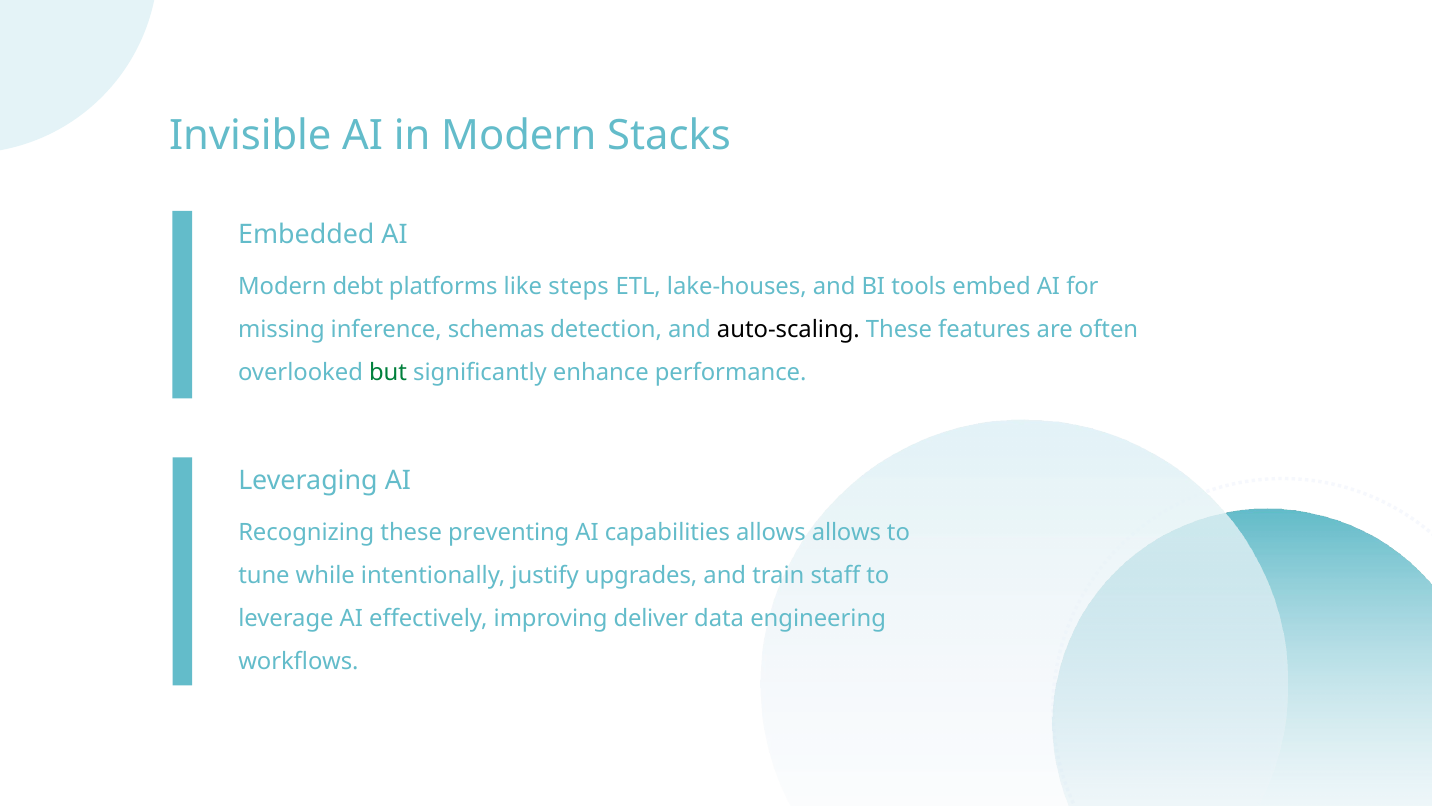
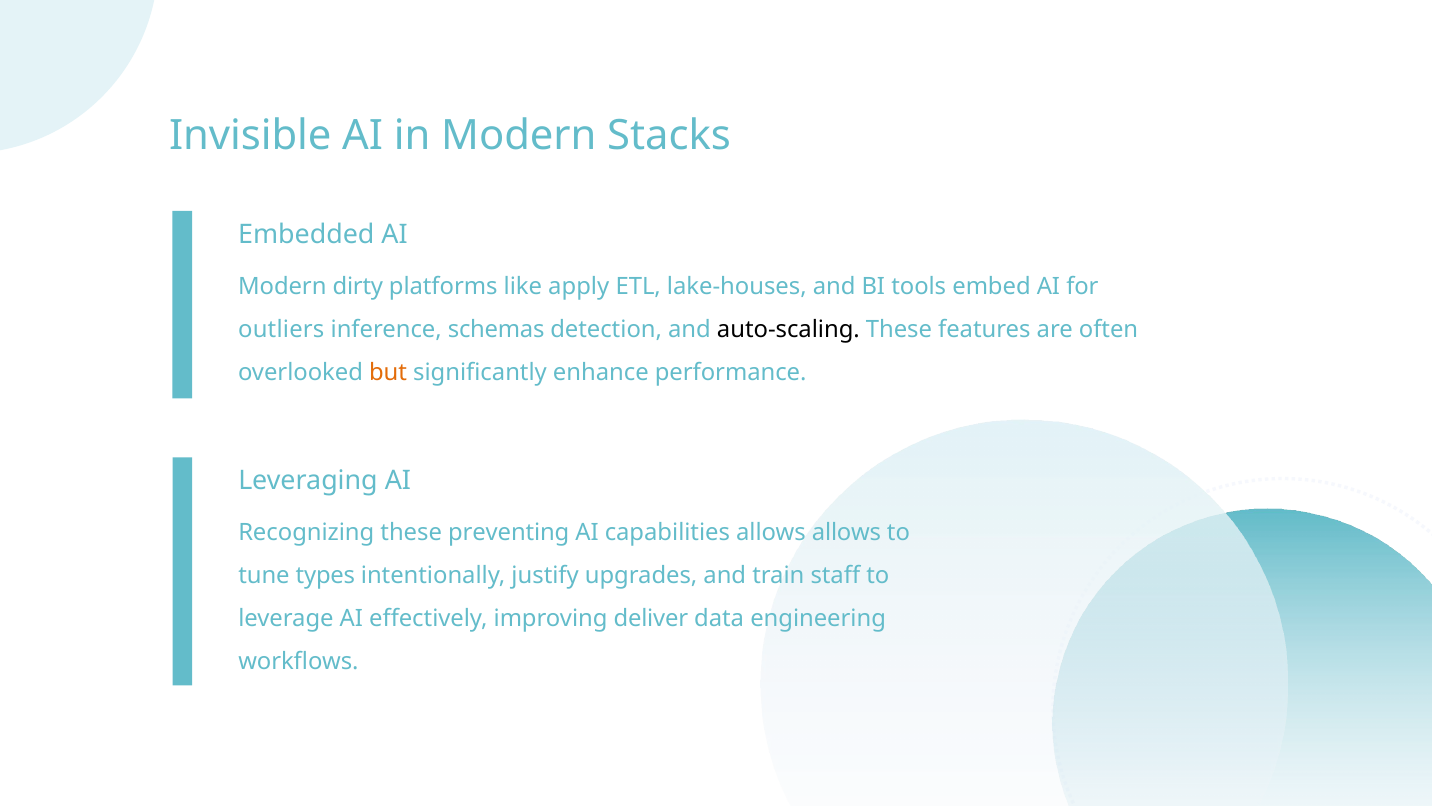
debt: debt -> dirty
steps: steps -> apply
missing: missing -> outliers
but colour: green -> orange
while: while -> types
